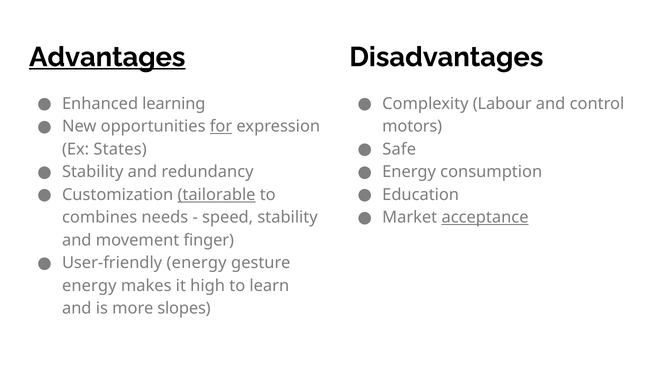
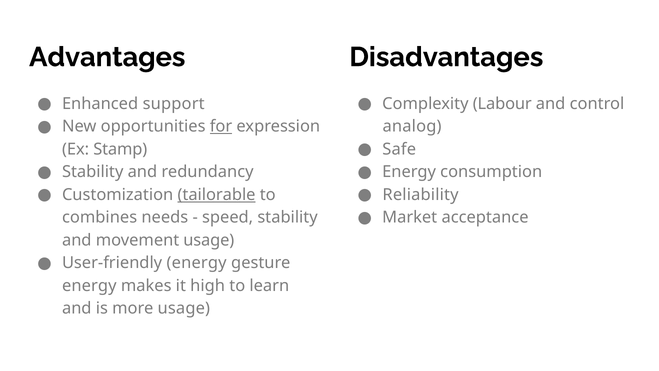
Advantages underline: present -> none
learning: learning -> support
motors: motors -> analog
States: States -> Stamp
Education: Education -> Reliability
acceptance underline: present -> none
movement finger: finger -> usage
more slopes: slopes -> usage
